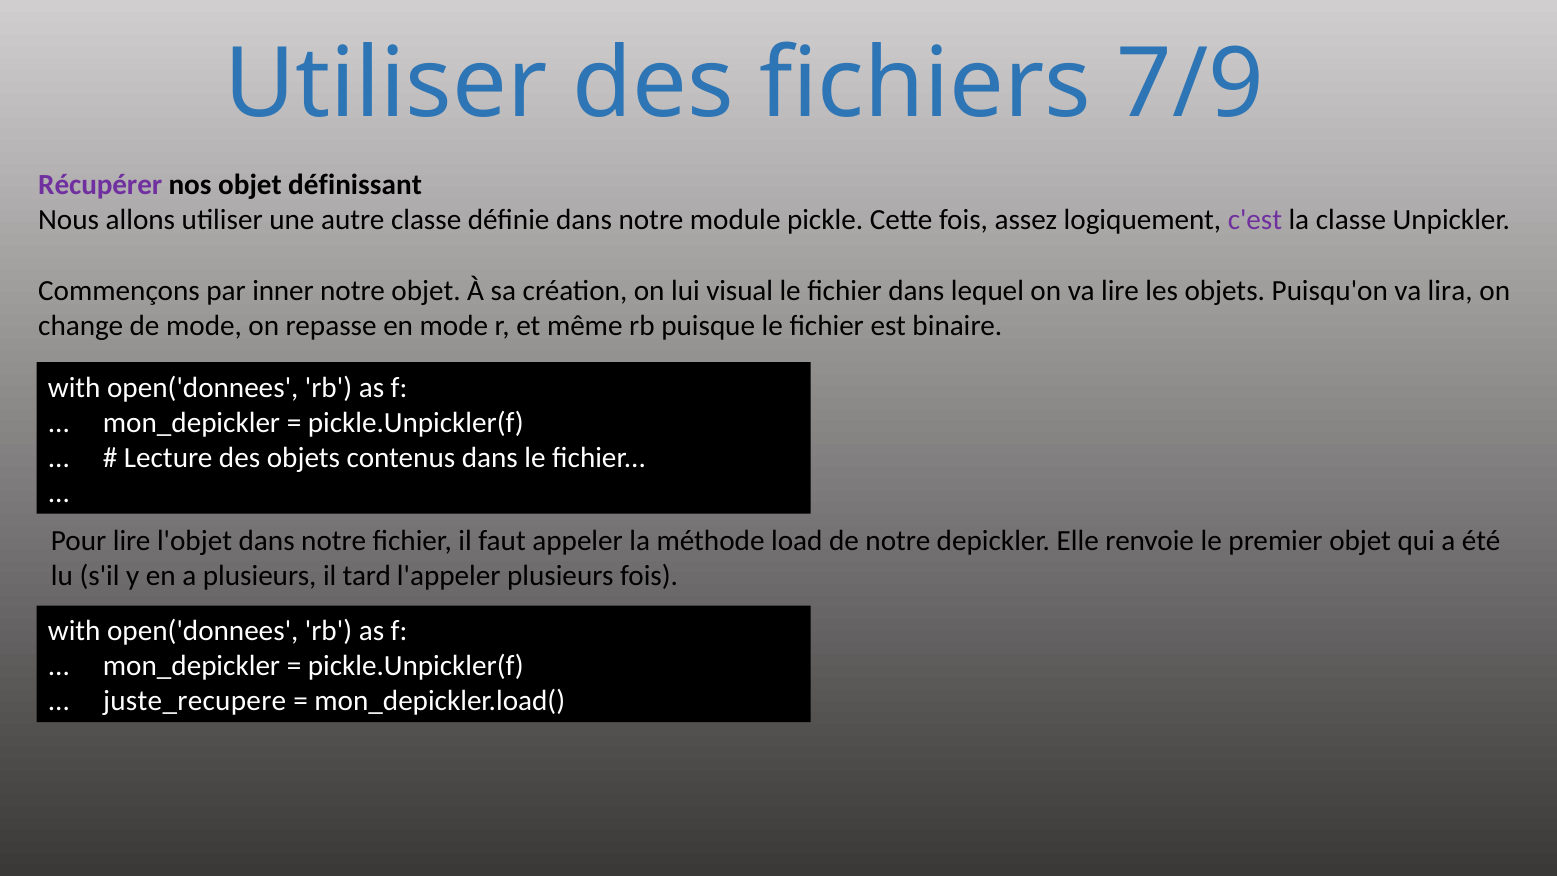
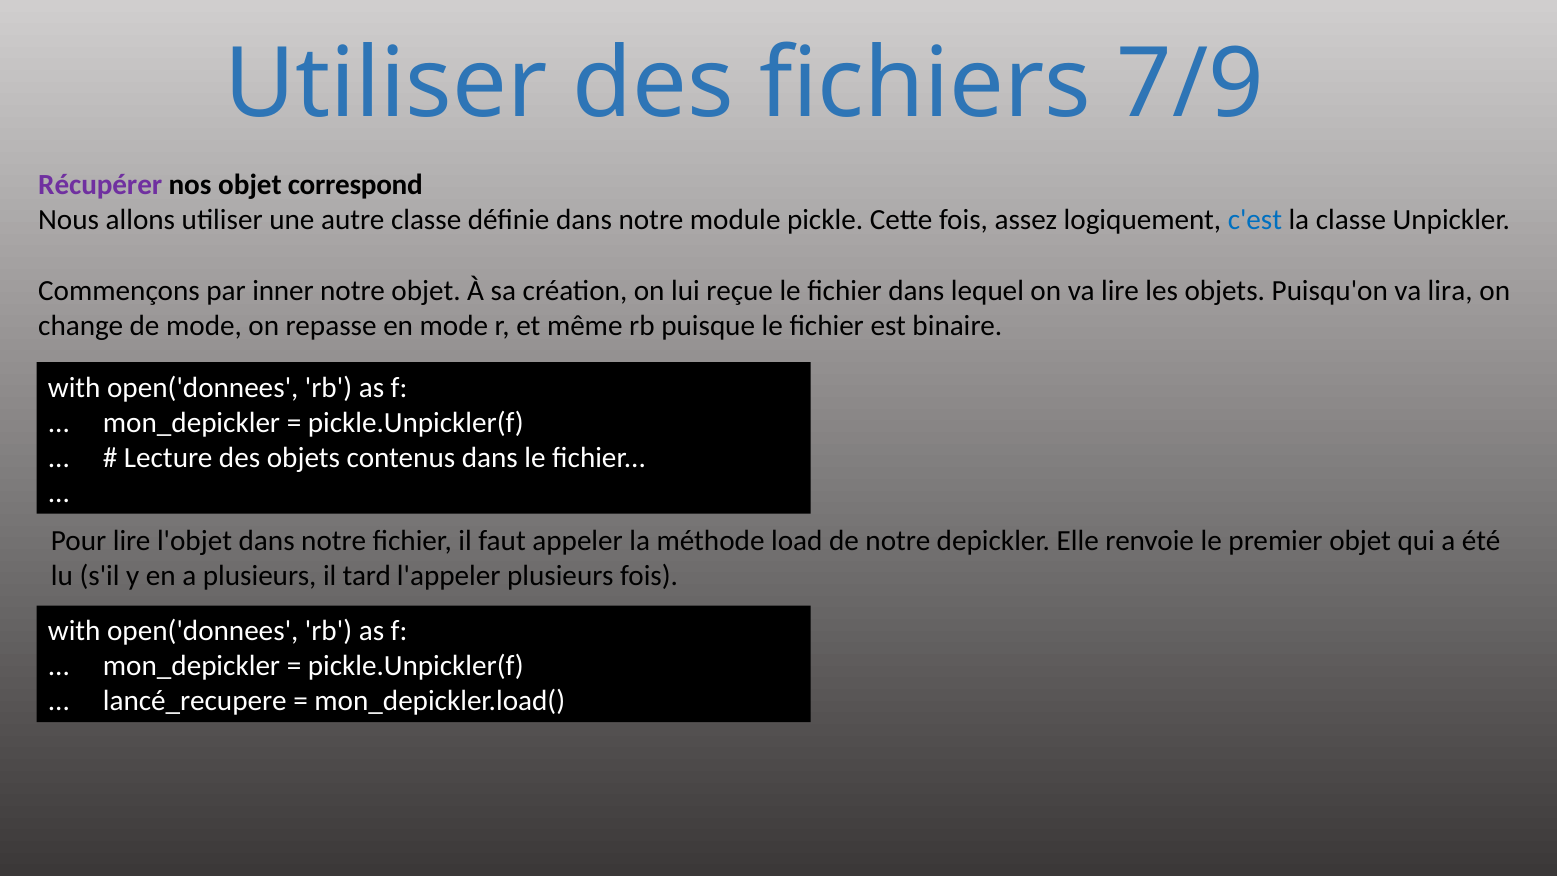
définissant: définissant -> correspond
c'est colour: purple -> blue
visual: visual -> reçue
juste_recupere: juste_recupere -> lancé_recupere
